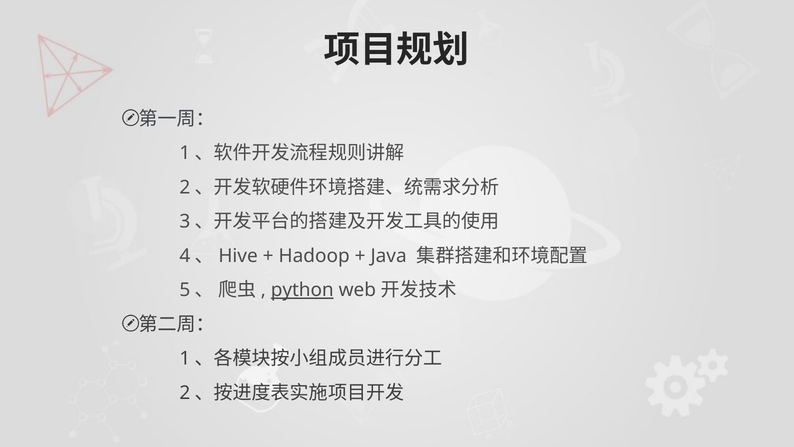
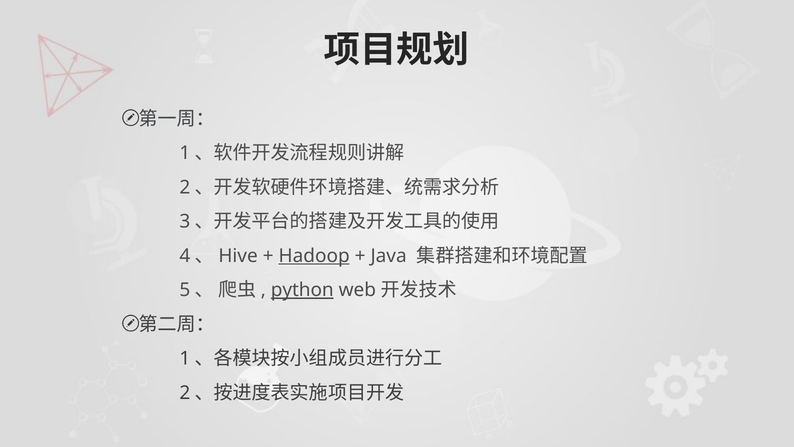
Hadoop underline: none -> present
